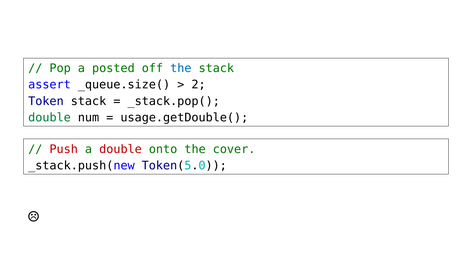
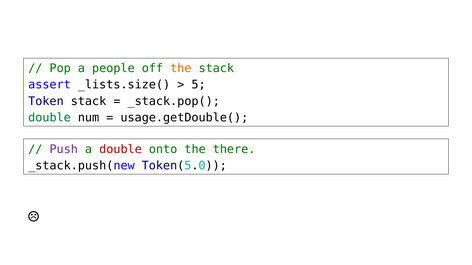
posted: posted -> people
the at (181, 68) colour: blue -> orange
_queue.size(: _queue.size( -> _lists.size(
2: 2 -> 5
Push colour: red -> purple
cover: cover -> there
